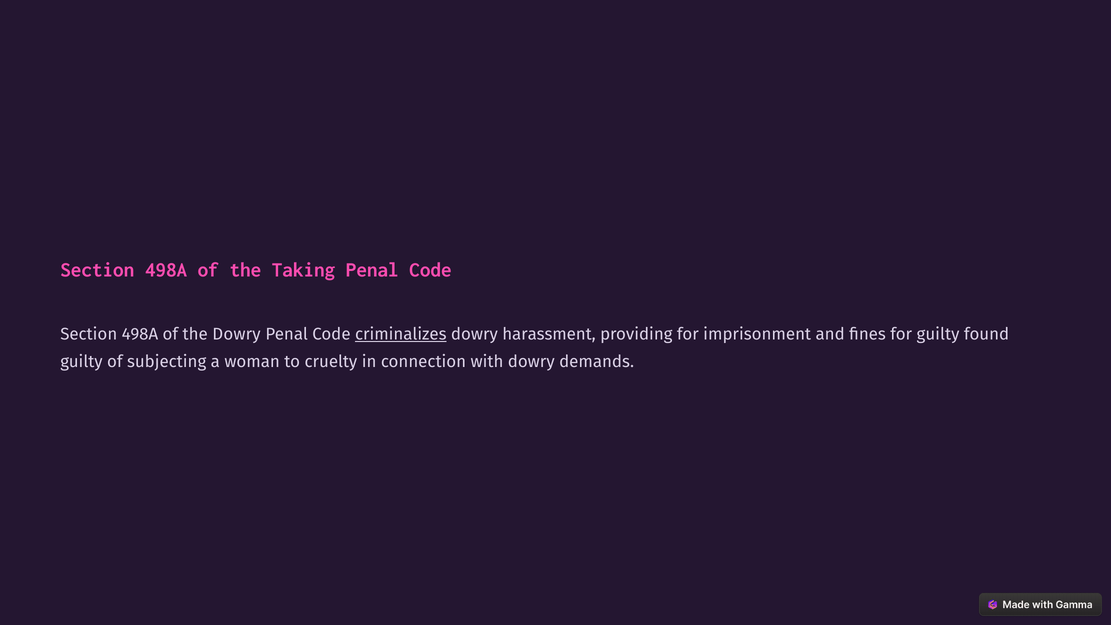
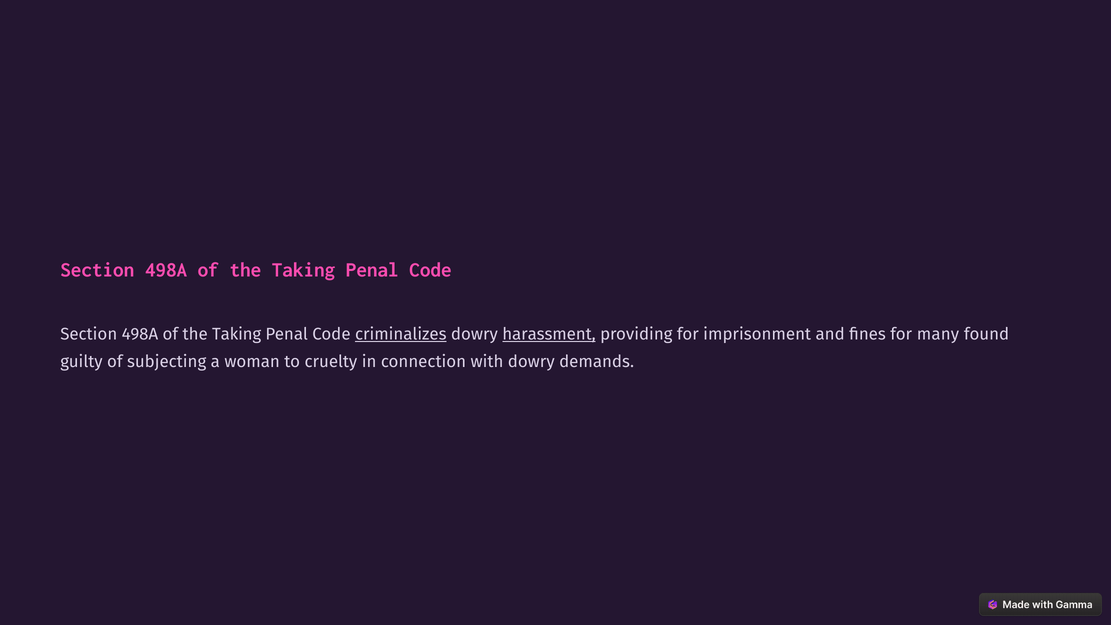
Dowry at (237, 334): Dowry -> Taking
harassment underline: none -> present
for guilty: guilty -> many
